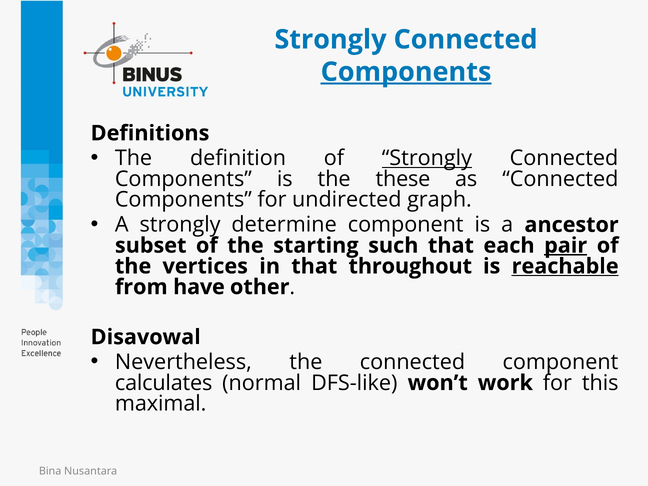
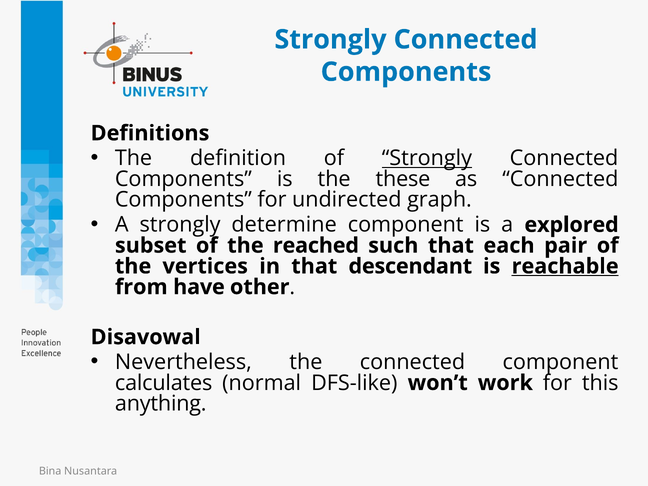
Components at (406, 72) underline: present -> none
ancestor: ancestor -> explored
starting: starting -> reached
pair underline: present -> none
throughout: throughout -> descendant
maximal: maximal -> anything
